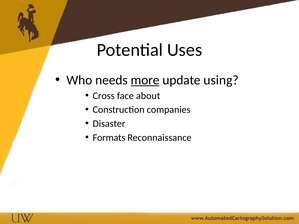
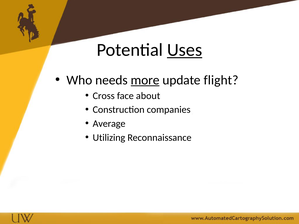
Uses underline: none -> present
using: using -> flight
Disaster: Disaster -> Average
Formats: Formats -> Utilizing
